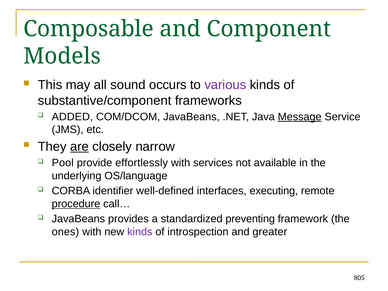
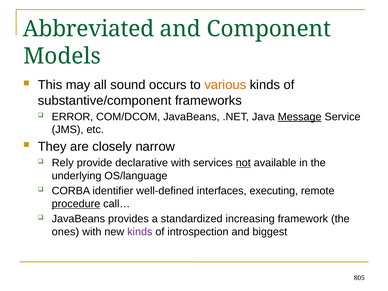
Composable: Composable -> Abbreviated
various colour: purple -> orange
ADDED: ADDED -> ERROR
are underline: present -> none
Pool: Pool -> Rely
effortlessly: effortlessly -> declarative
not underline: none -> present
preventing: preventing -> increasing
greater: greater -> biggest
